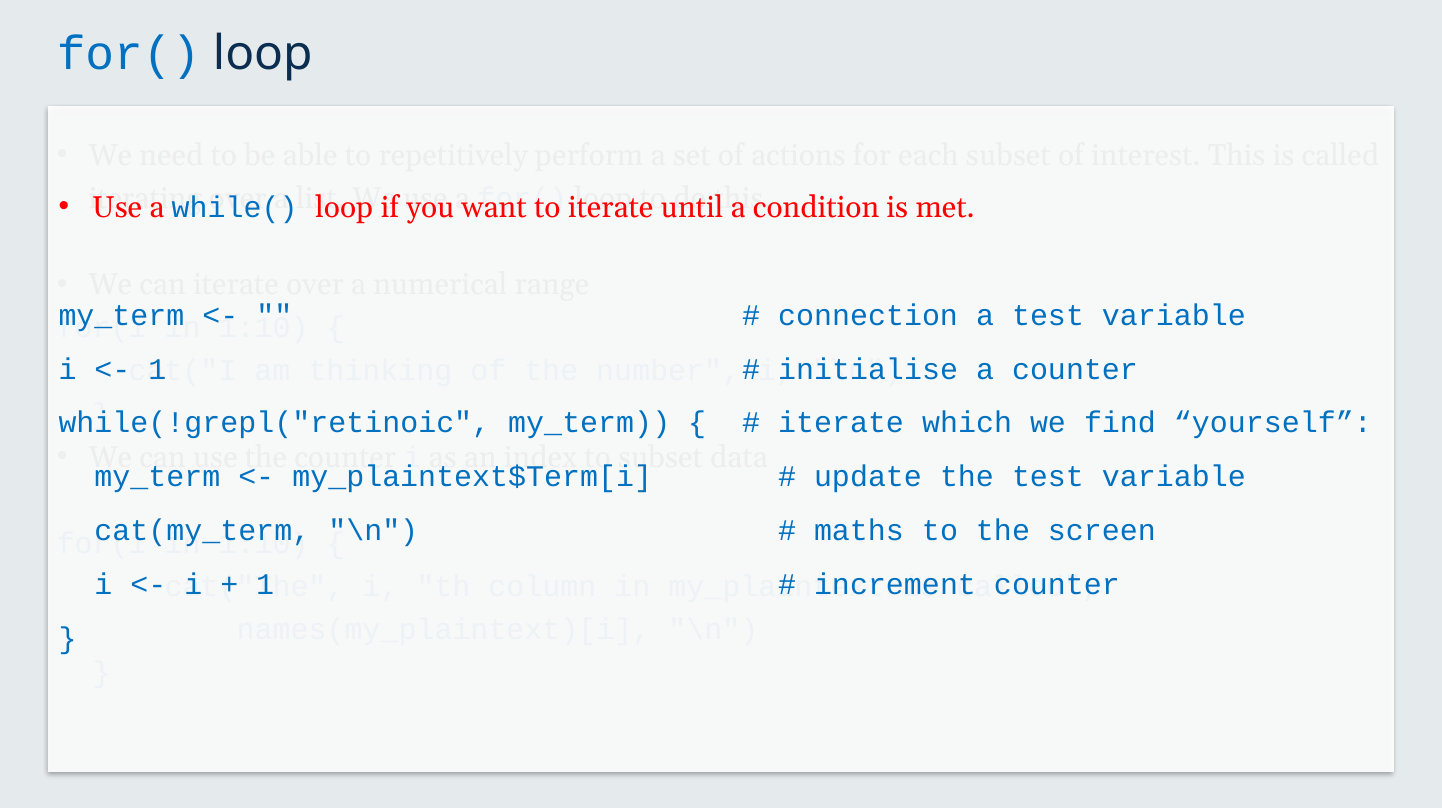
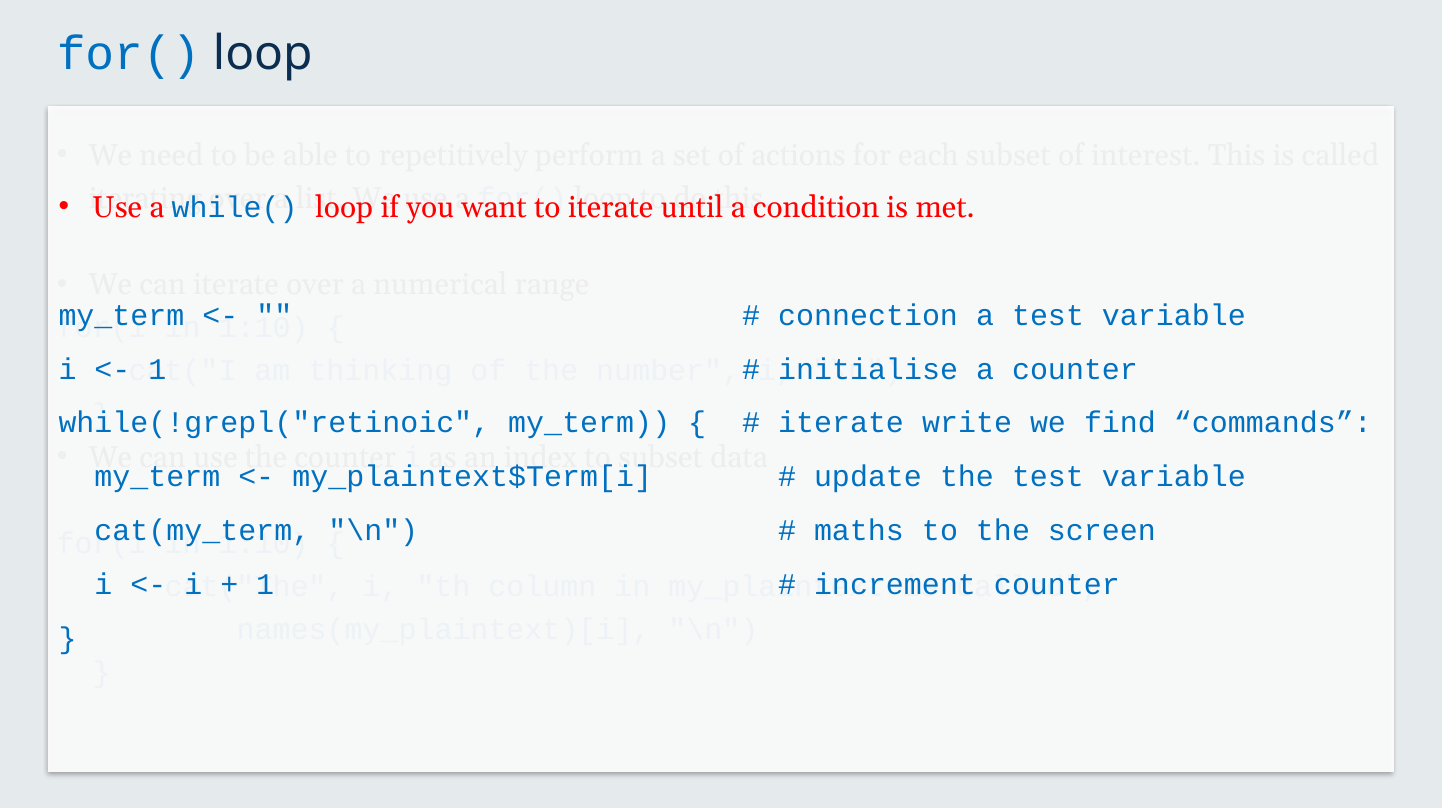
which: which -> write
yourself: yourself -> commands
